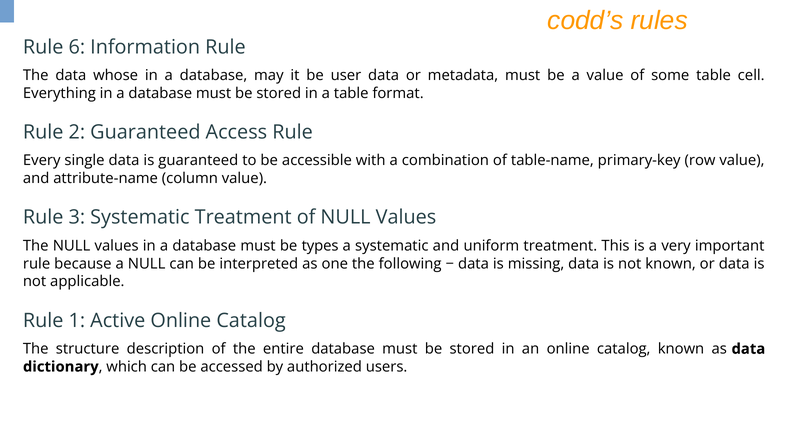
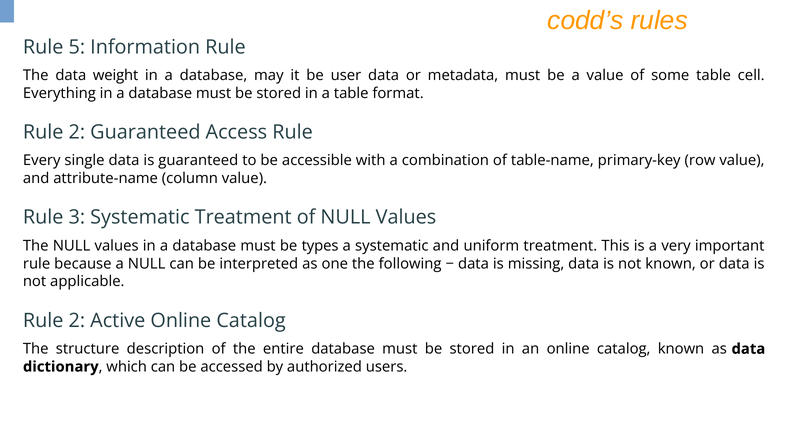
6: 6 -> 5
whose: whose -> weight
1 at (77, 321): 1 -> 2
